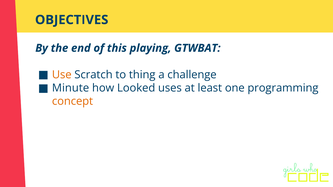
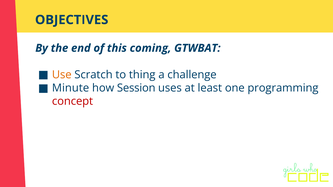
playing: playing -> coming
Looked: Looked -> Session
concept colour: orange -> red
